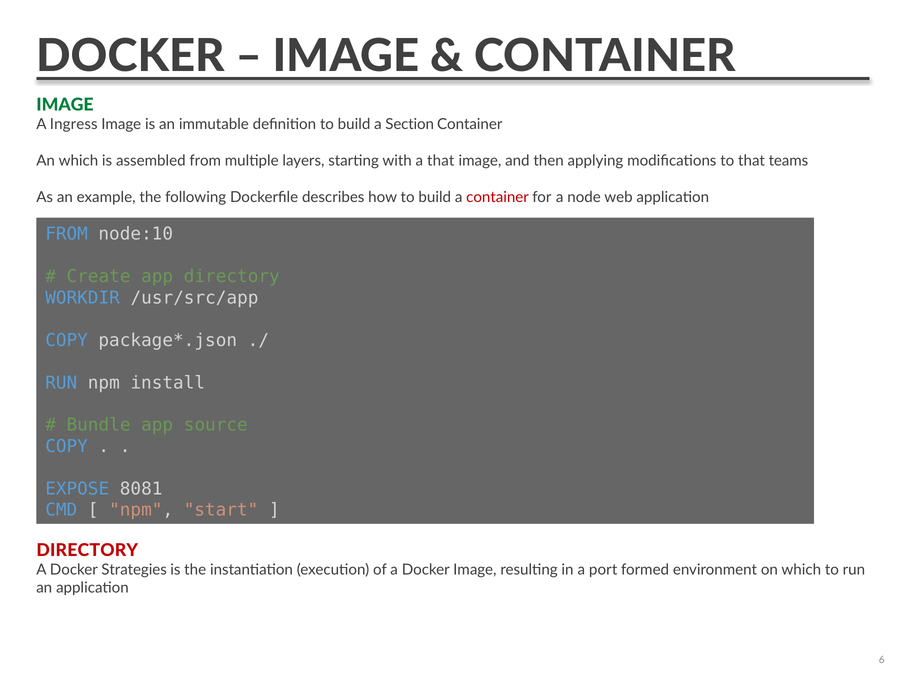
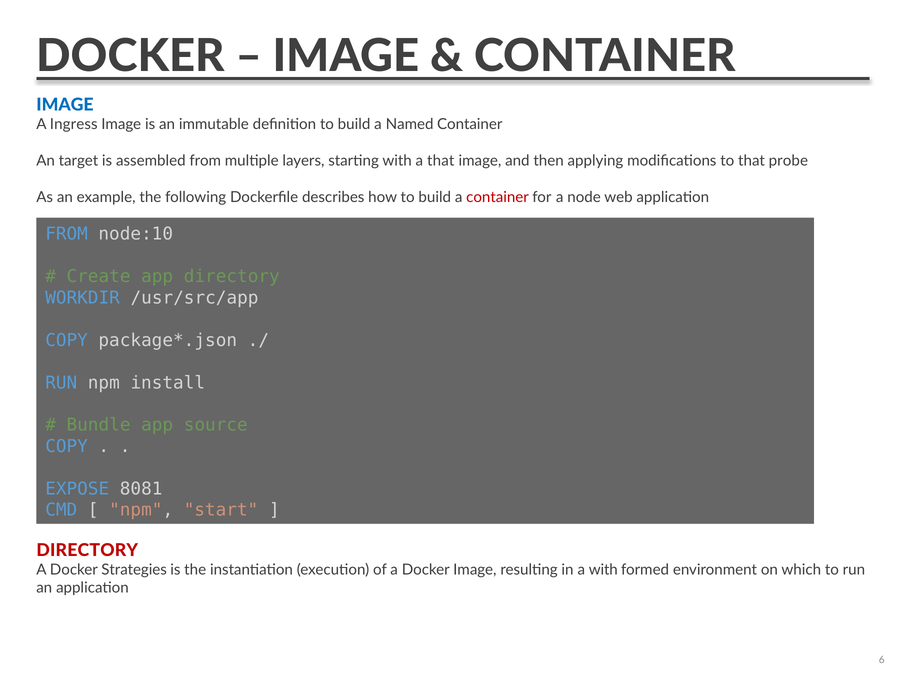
IMAGE at (65, 105) colour: green -> blue
Section: Section -> Named
An which: which -> target
teams: teams -> probe
a port: port -> with
